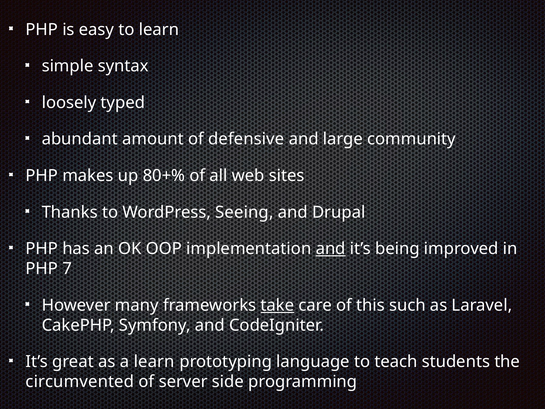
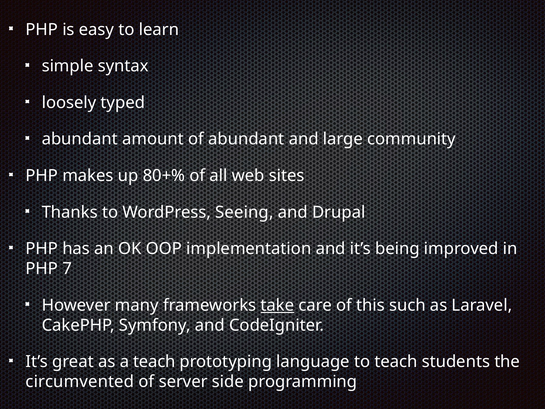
of defensive: defensive -> abundant
and at (331, 249) underline: present -> none
a learn: learn -> teach
